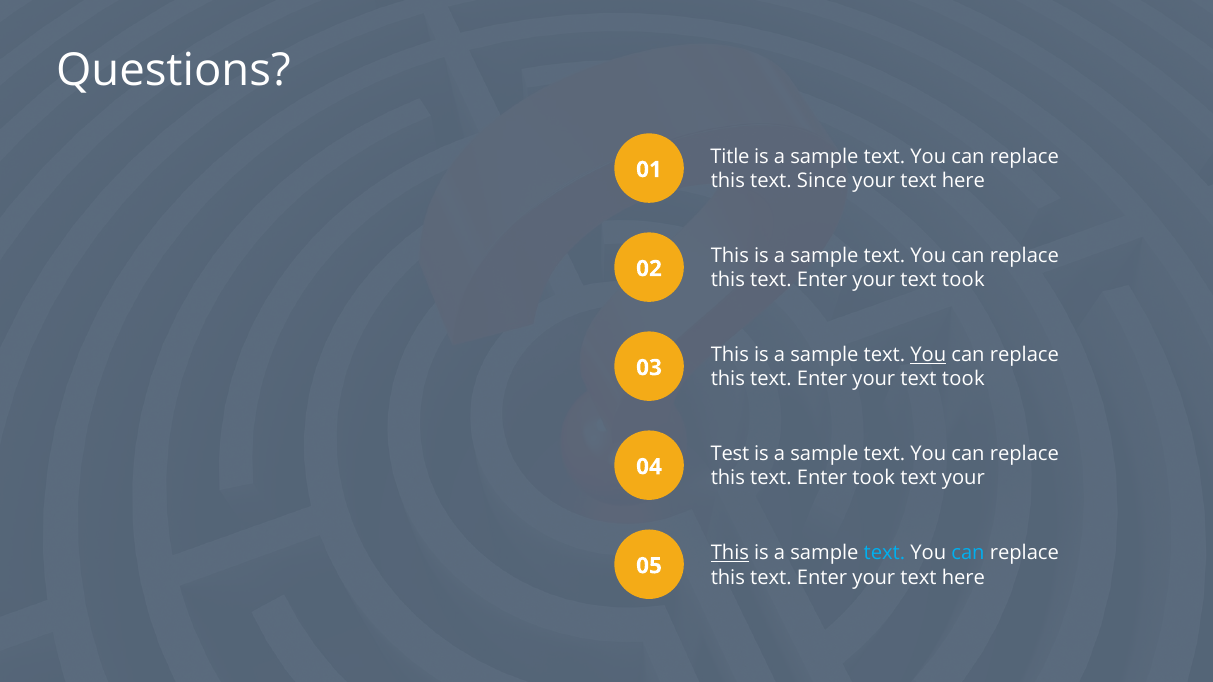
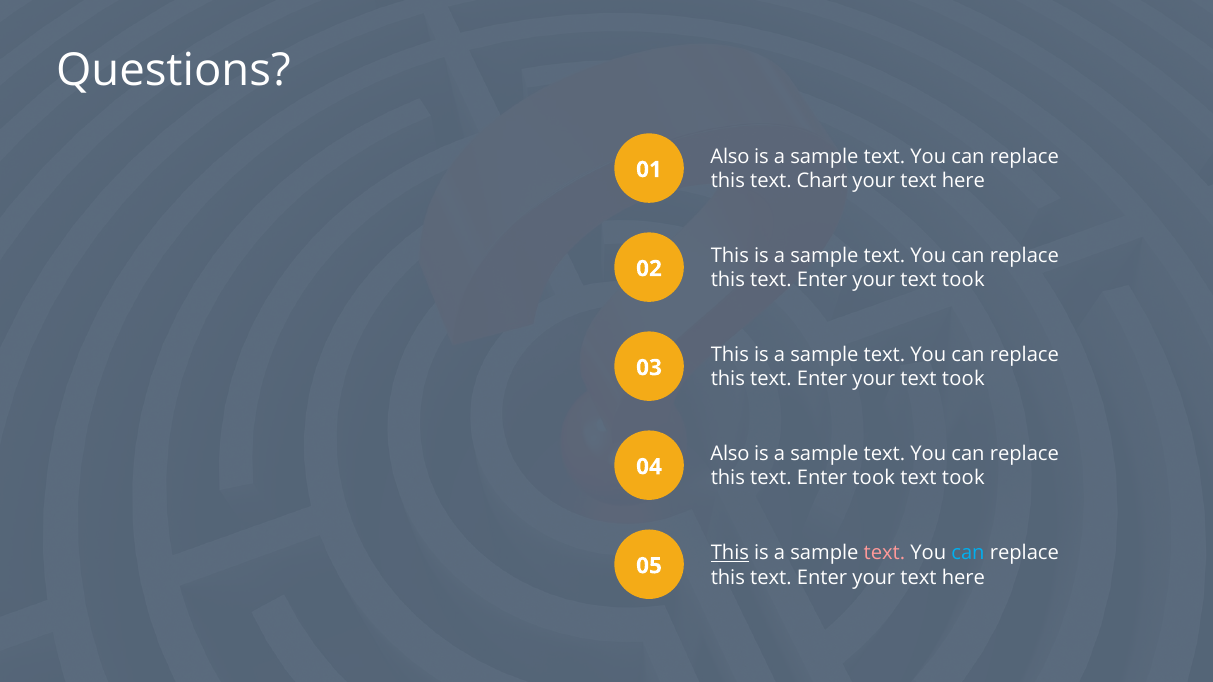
Title at (730, 157): Title -> Also
Since: Since -> Chart
You at (928, 355) underline: present -> none
Test at (730, 454): Test -> Also
your at (963, 479): your -> took
text at (884, 554) colour: light blue -> pink
